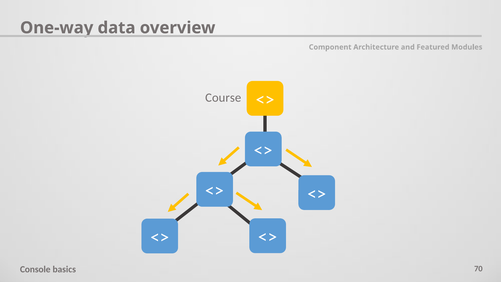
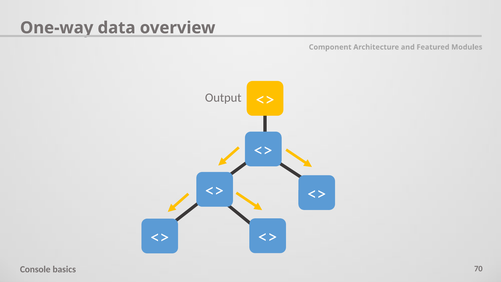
Course: Course -> Output
